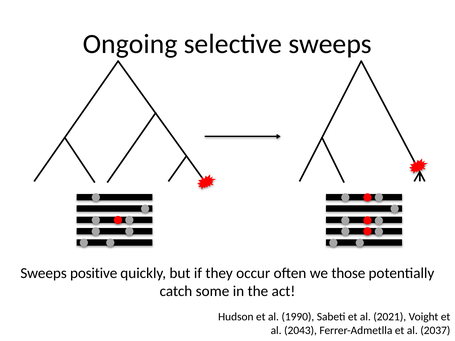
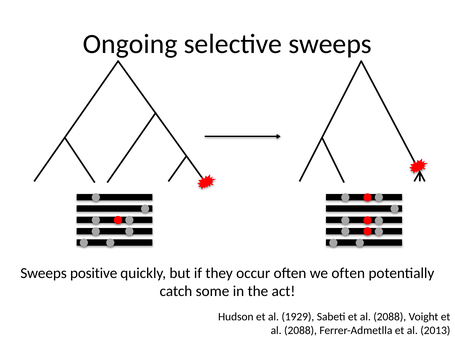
we those: those -> often
1990: 1990 -> 1929
Sabeti et al 2021: 2021 -> 2088
2043 at (301, 331): 2043 -> 2088
2037: 2037 -> 2013
